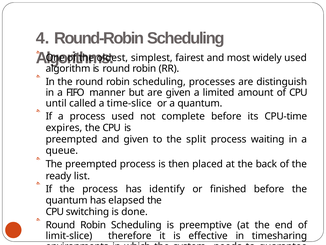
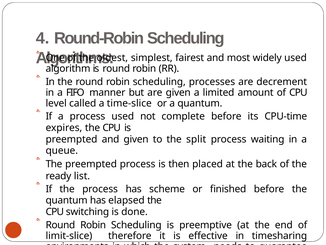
distinguish: distinguish -> decrement
until: until -> level
identify: identify -> scheme
